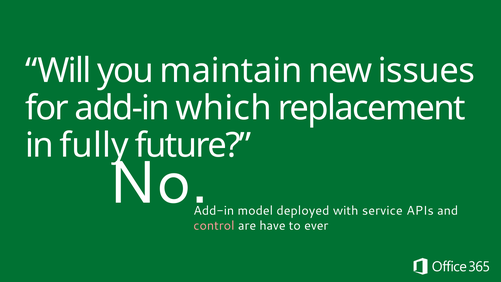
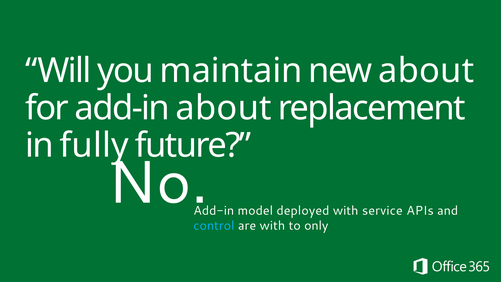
new issues: issues -> about
add-in which: which -> about
control colour: pink -> light blue
are have: have -> with
ever: ever -> only
